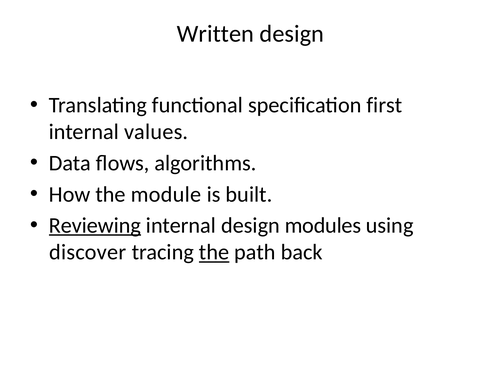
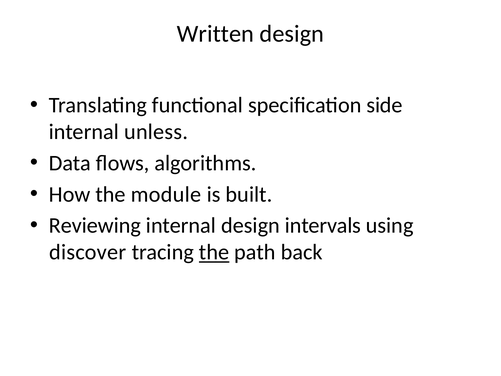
first: first -> side
values: values -> unless
Reviewing underline: present -> none
modules: modules -> intervals
